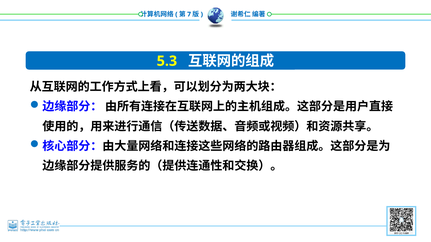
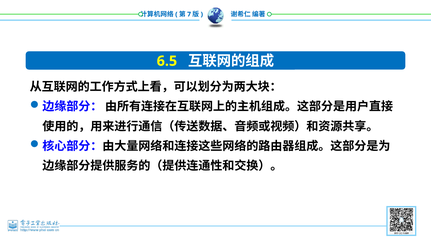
5.3: 5.3 -> 6.5
